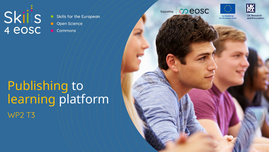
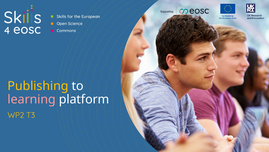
learning colour: yellow -> pink
